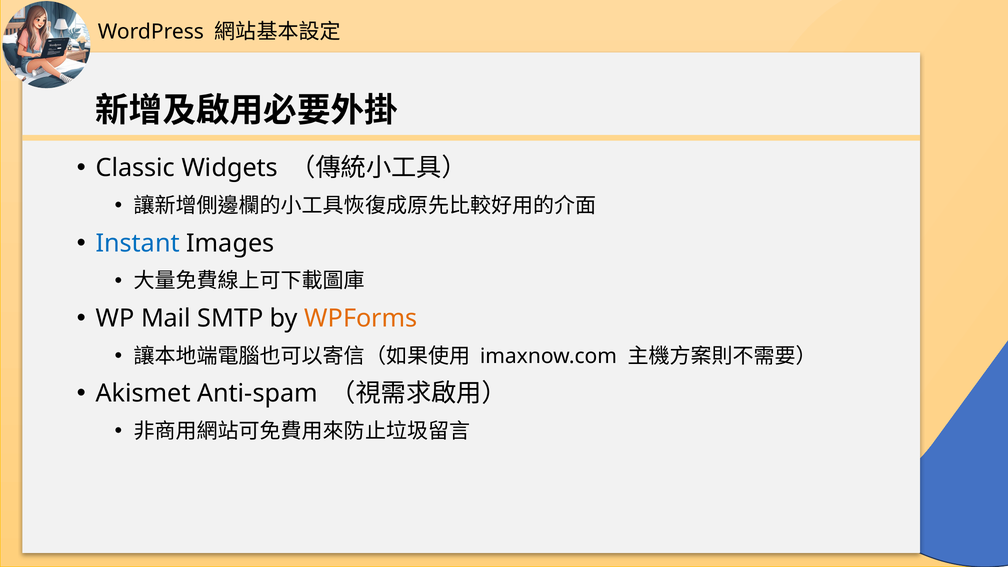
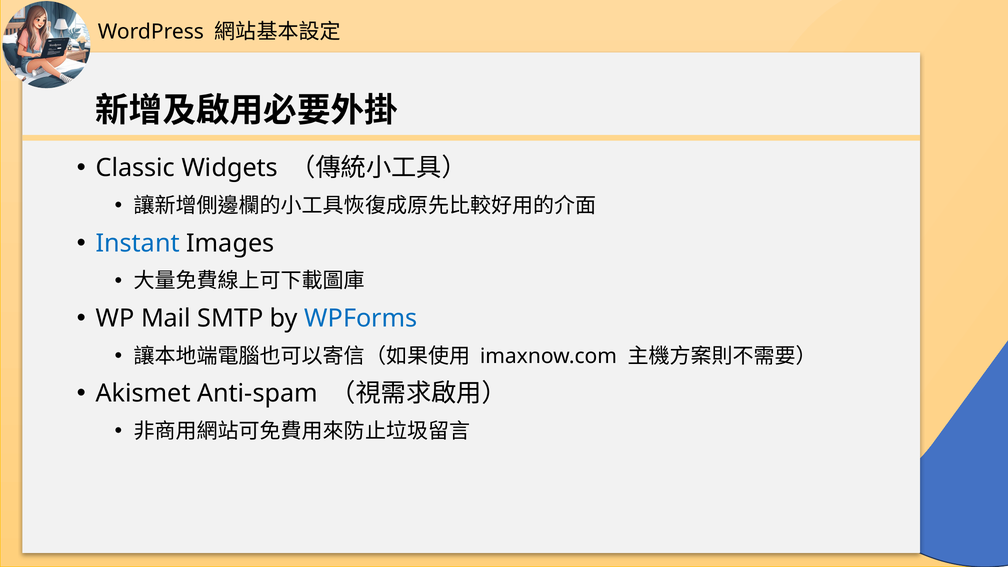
WPForms colour: orange -> blue
